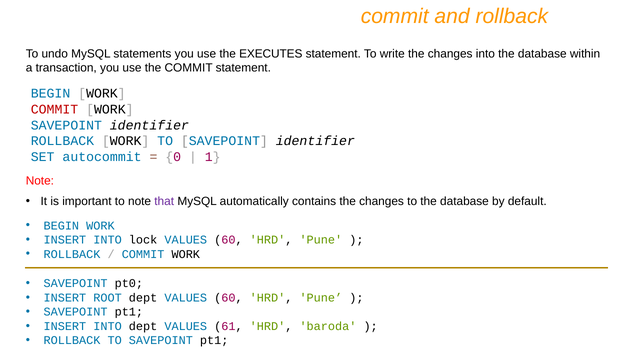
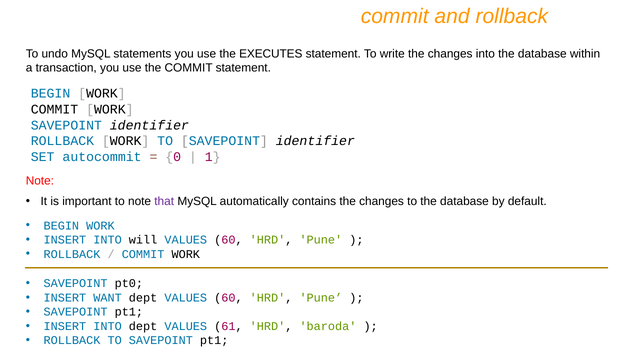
COMMIT at (55, 109) colour: red -> black
lock: lock -> will
ROOT: ROOT -> WANT
